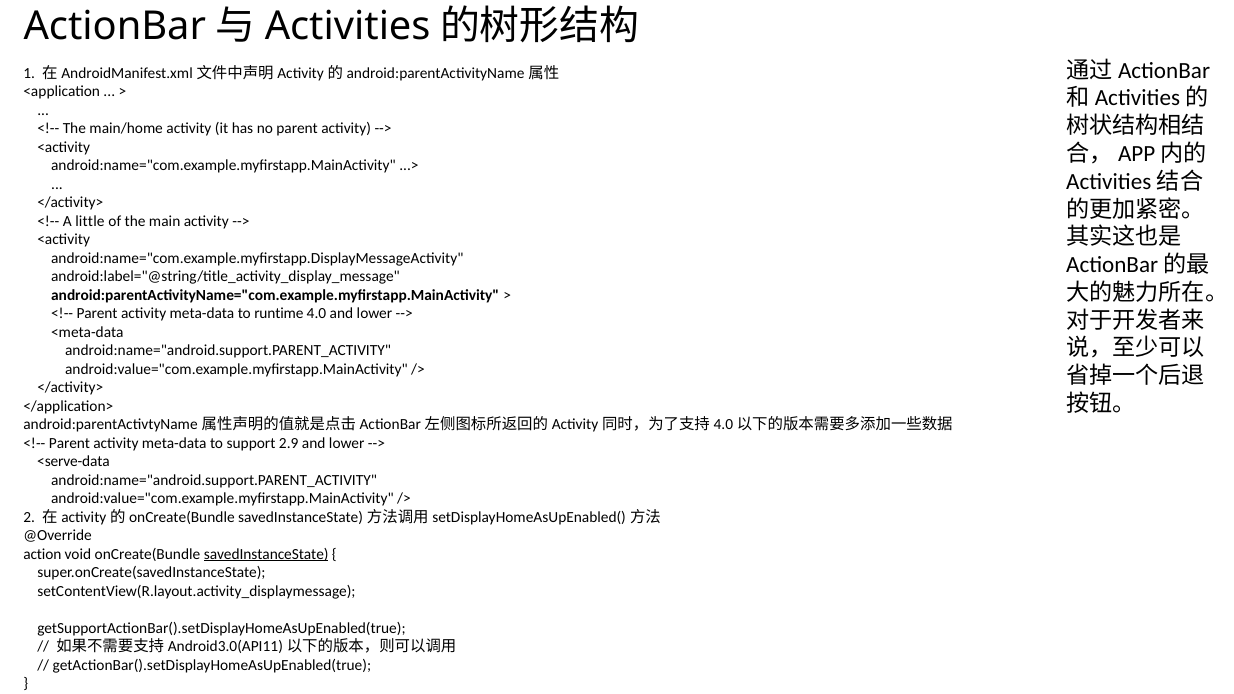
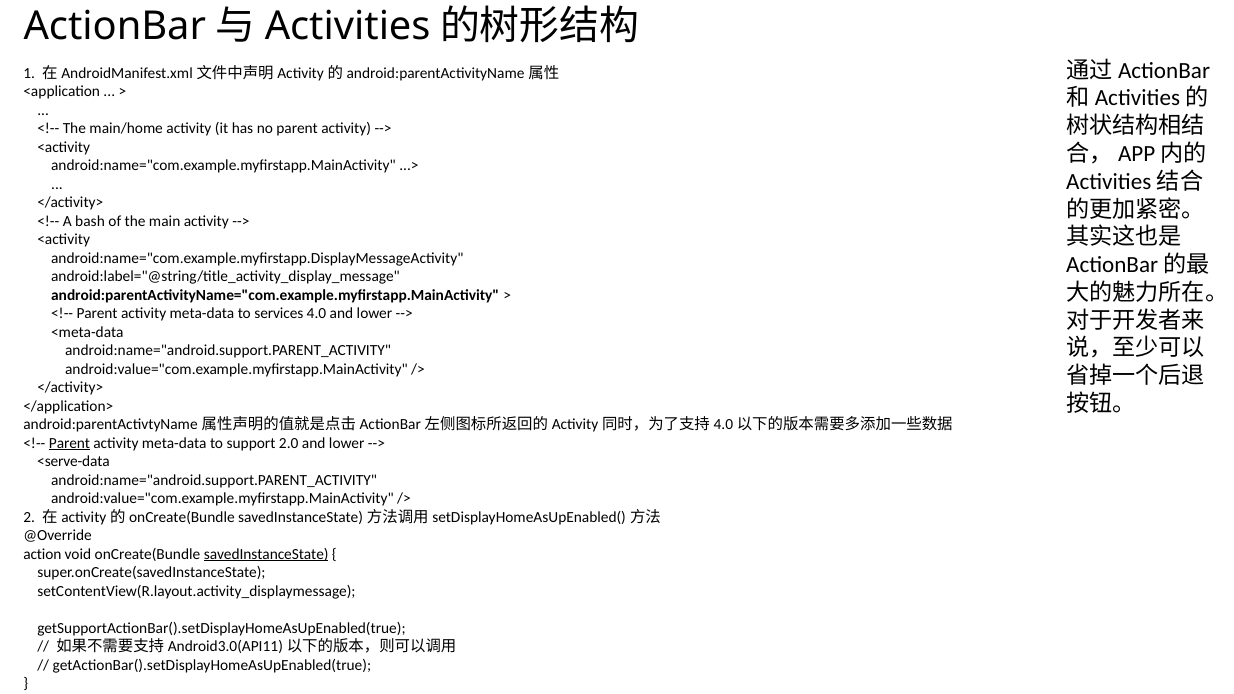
little: little -> bash
runtime: runtime -> services
Parent at (69, 443) underline: none -> present
2.9: 2.9 -> 2.0
